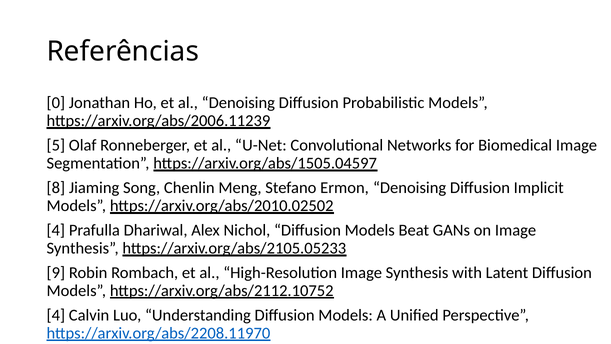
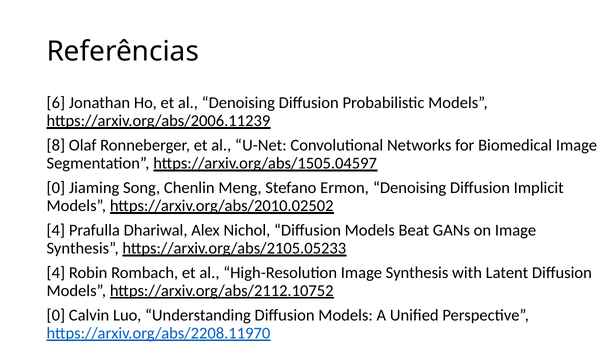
0: 0 -> 6
5: 5 -> 8
8 at (56, 188): 8 -> 0
9 at (56, 272): 9 -> 4
4 at (56, 315): 4 -> 0
